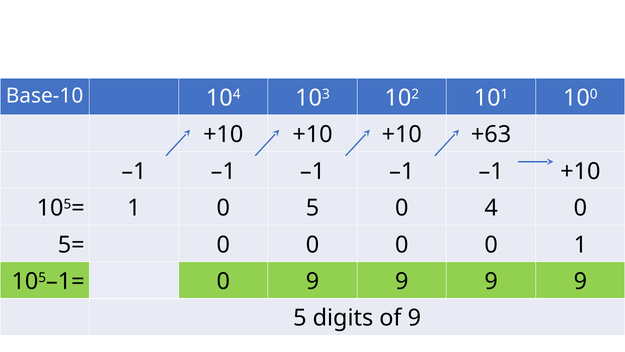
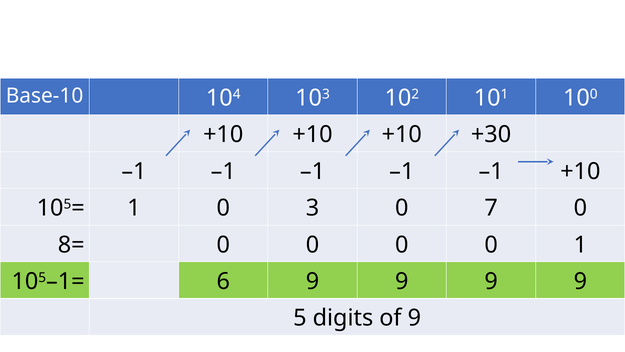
+63: +63 -> +30
0 5: 5 -> 3
4: 4 -> 7
5=: 5= -> 8=
105–1= 0: 0 -> 6
